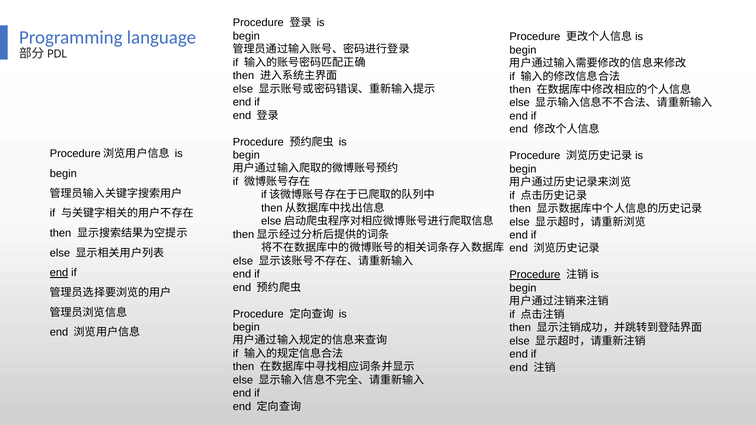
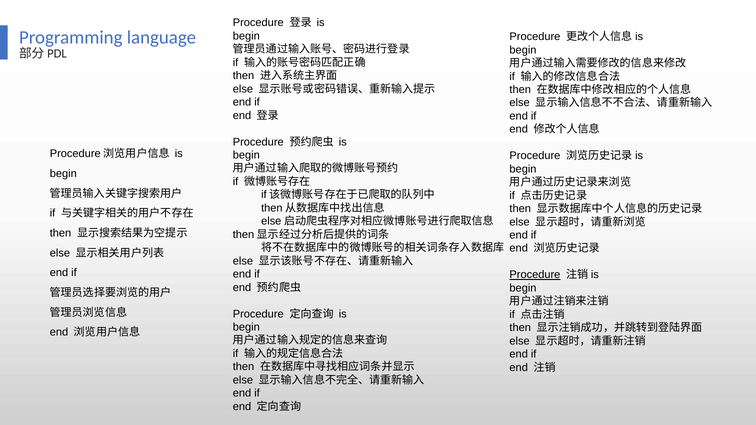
end at (59, 273) underline: present -> none
